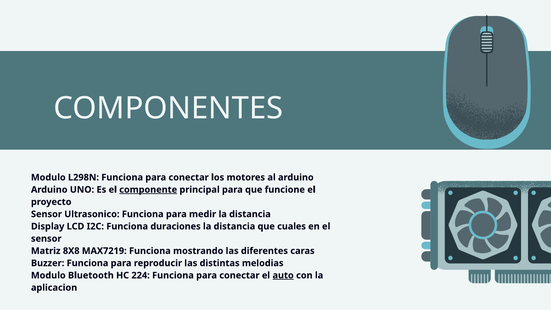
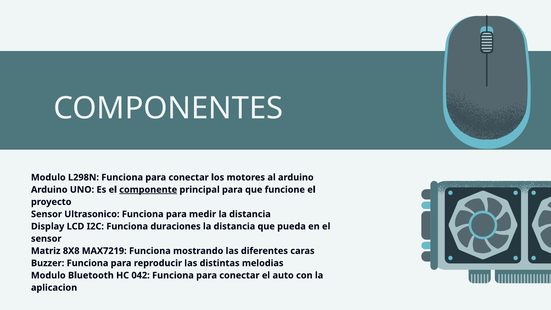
cuales: cuales -> pueda
224: 224 -> 042
auto underline: present -> none
